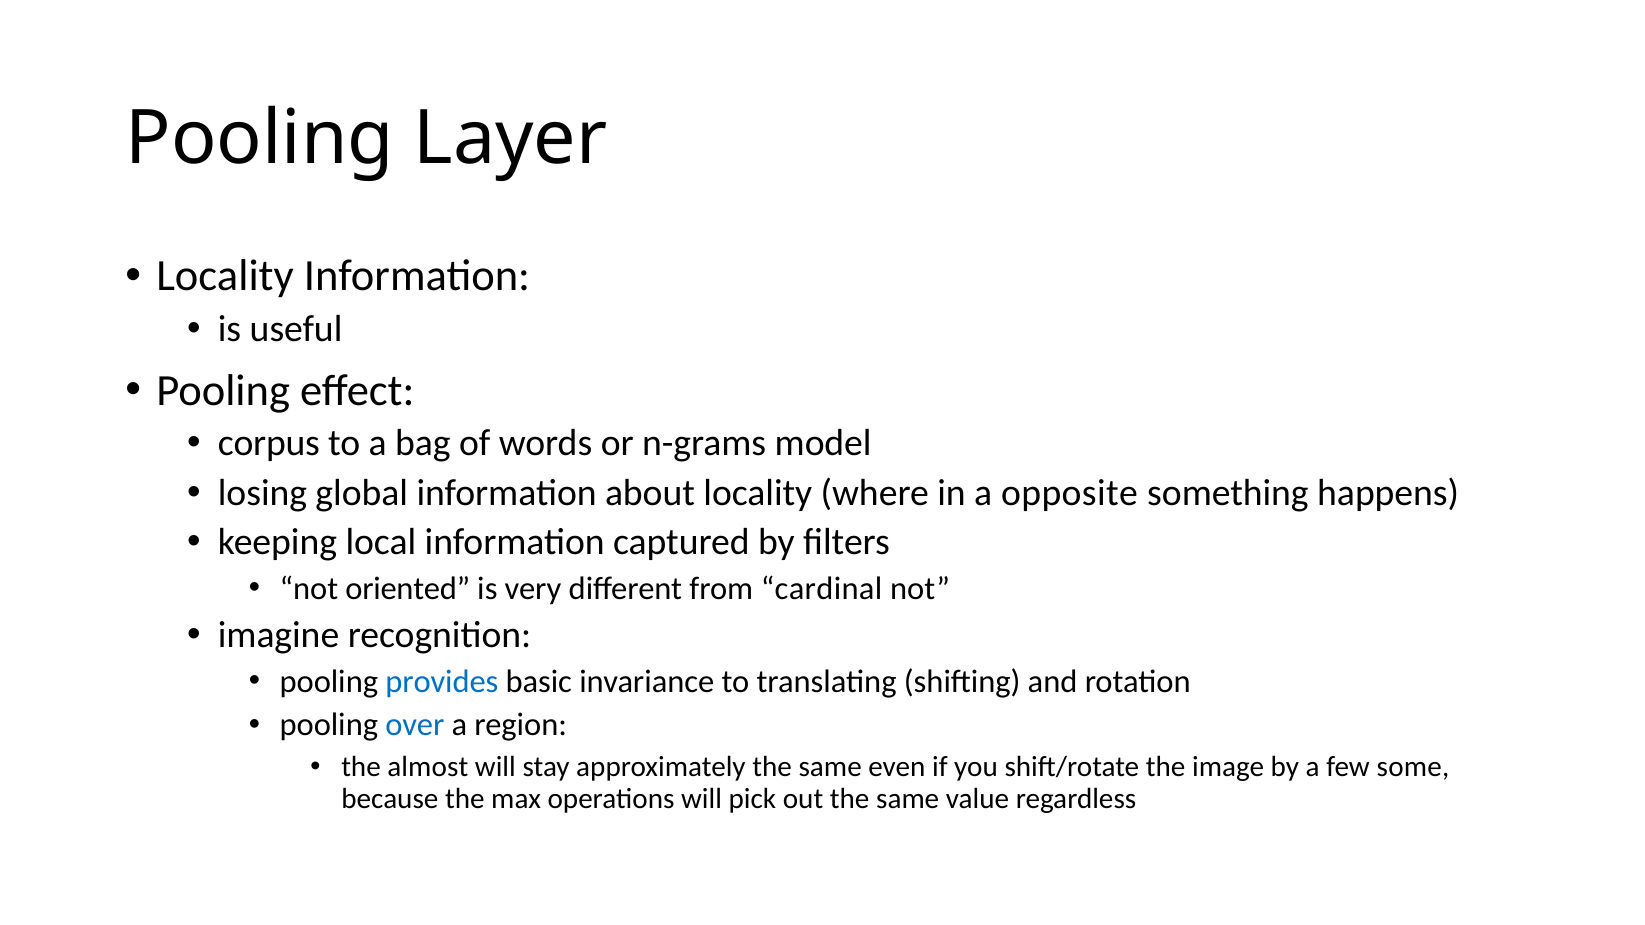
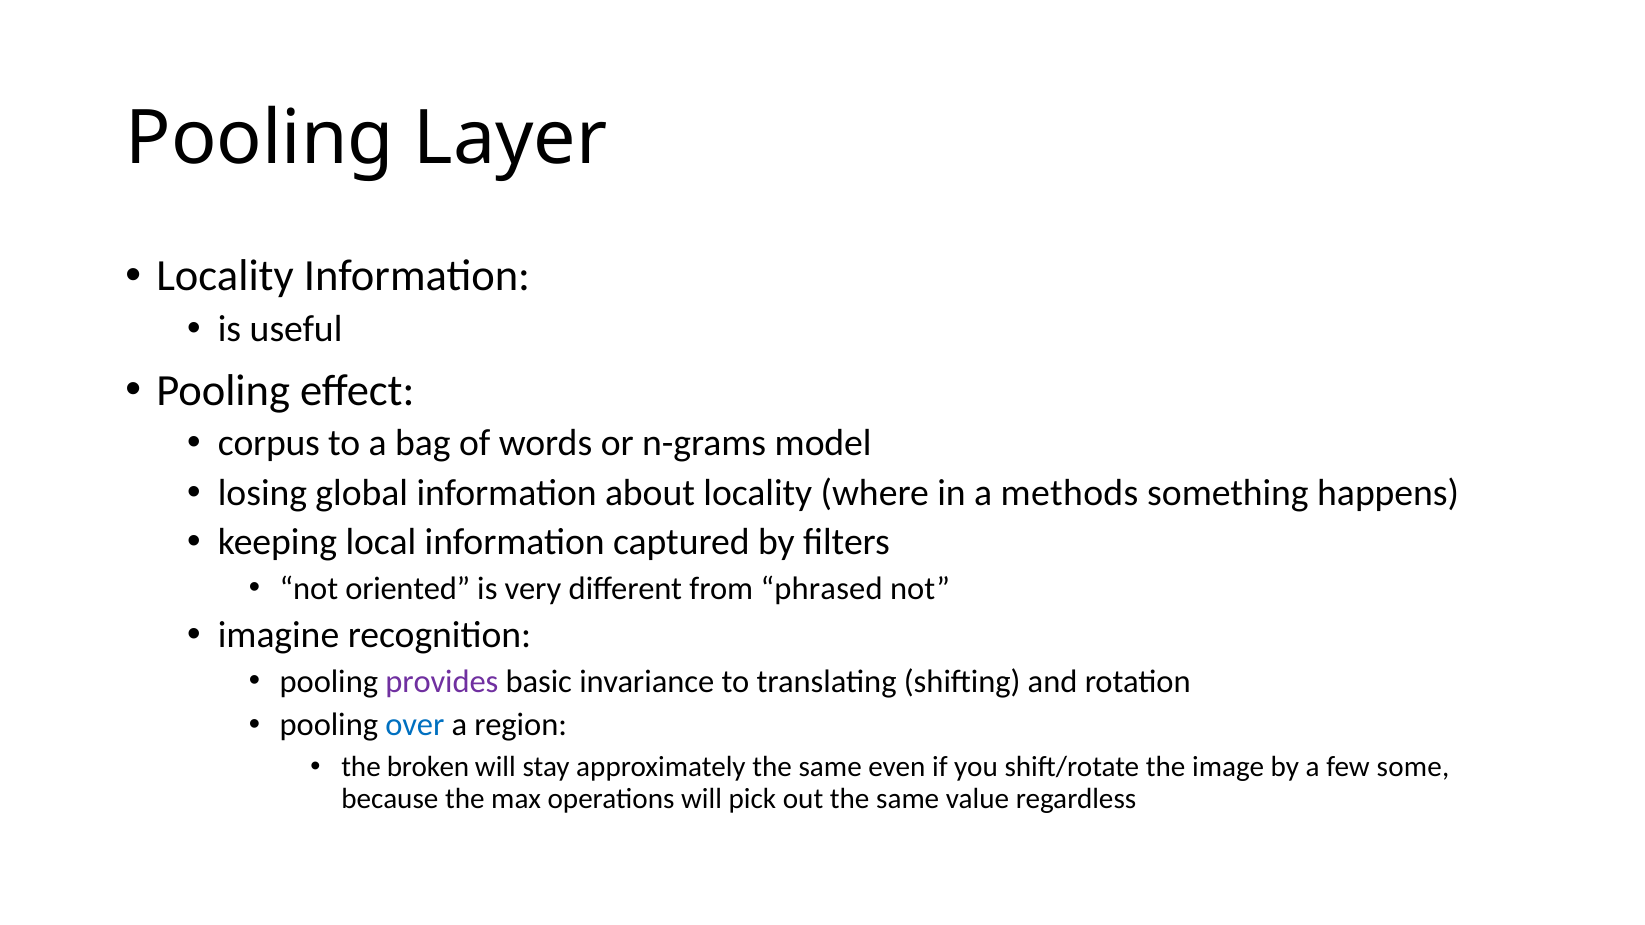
opposite: opposite -> methods
cardinal: cardinal -> phrased
provides colour: blue -> purple
almost: almost -> broken
